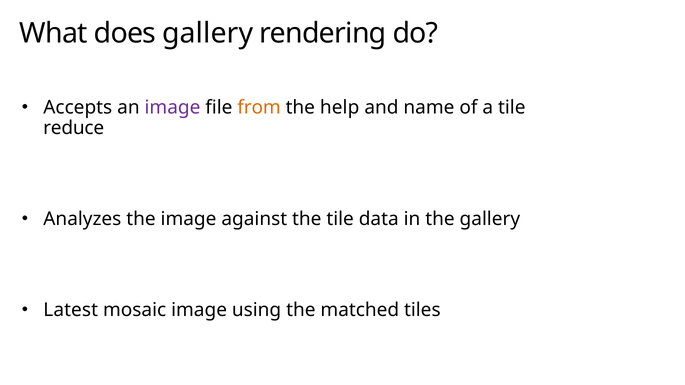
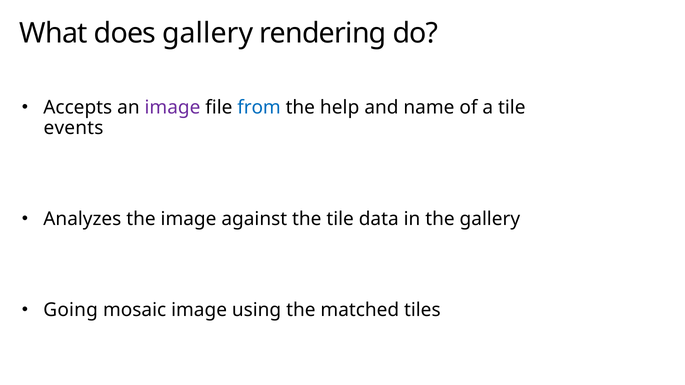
from colour: orange -> blue
reduce: reduce -> events
Latest: Latest -> Going
